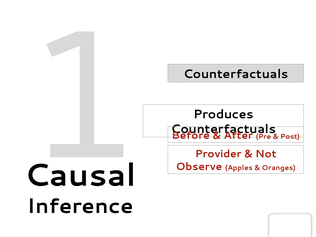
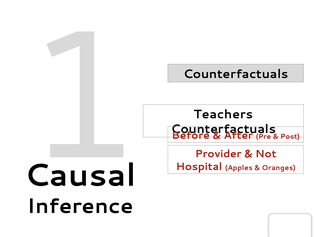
Produces: Produces -> Teachers
Observe: Observe -> Hospital
